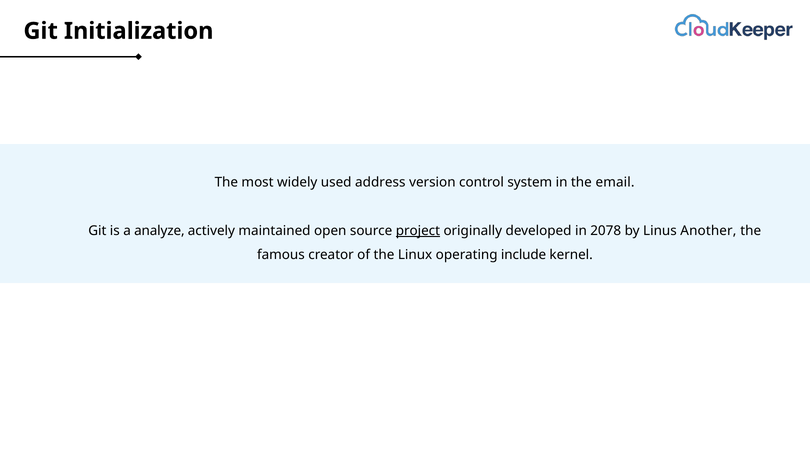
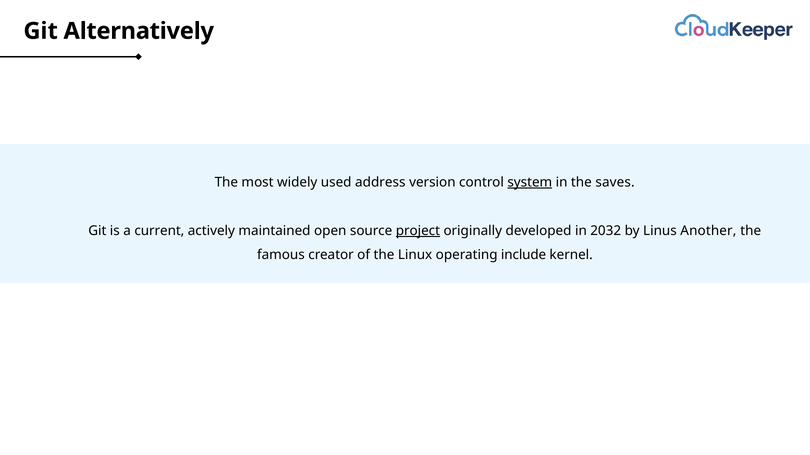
Initialization: Initialization -> Alternatively
system underline: none -> present
email: email -> saves
analyze: analyze -> current
2078: 2078 -> 2032
